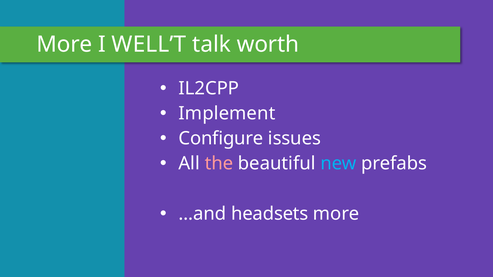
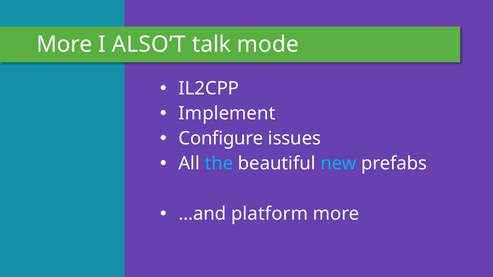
WELL’T: WELL’T -> ALSO’T
worth: worth -> mode
the colour: pink -> light blue
headsets: headsets -> platform
